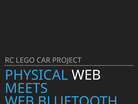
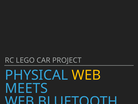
WEB at (86, 75) colour: white -> yellow
